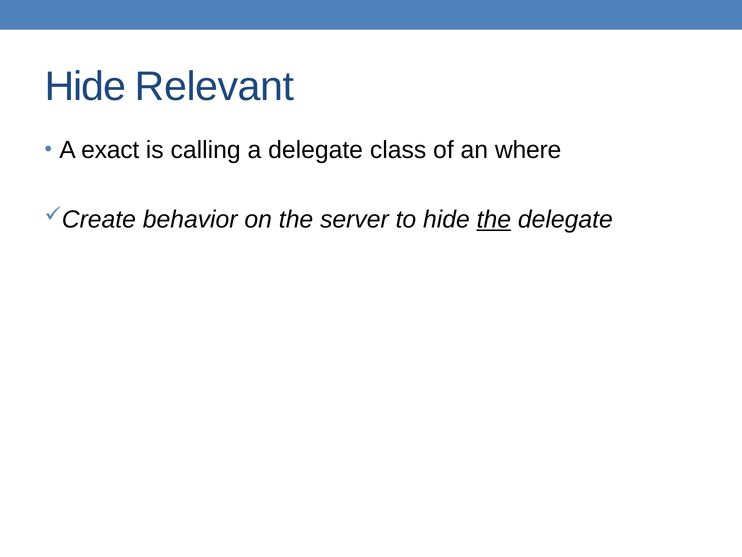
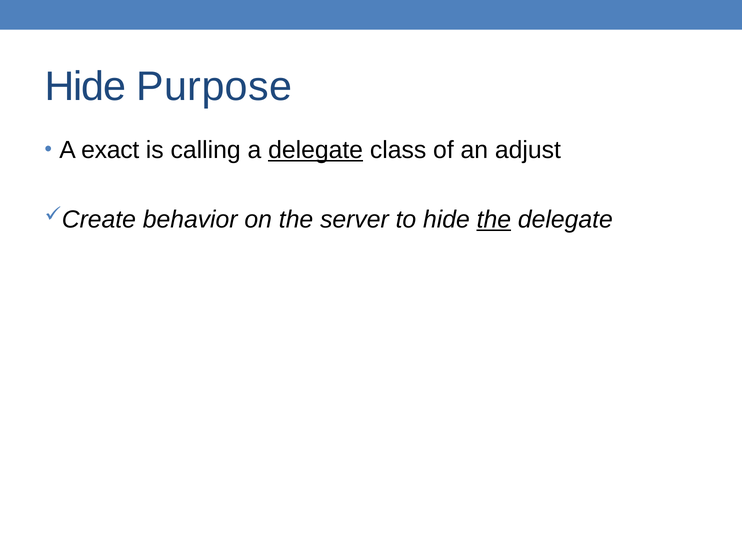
Relevant: Relevant -> Purpose
delegate at (316, 150) underline: none -> present
where: where -> adjust
